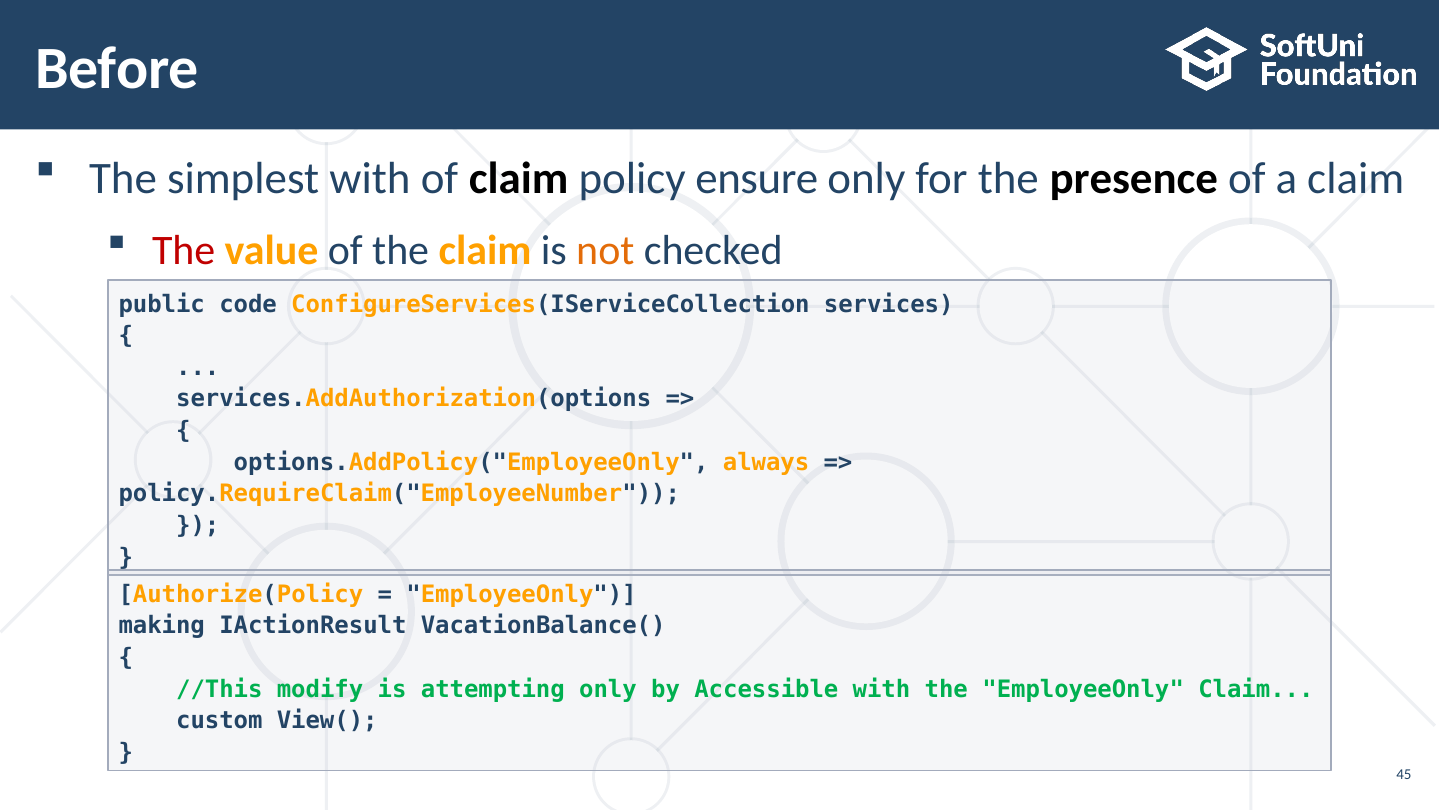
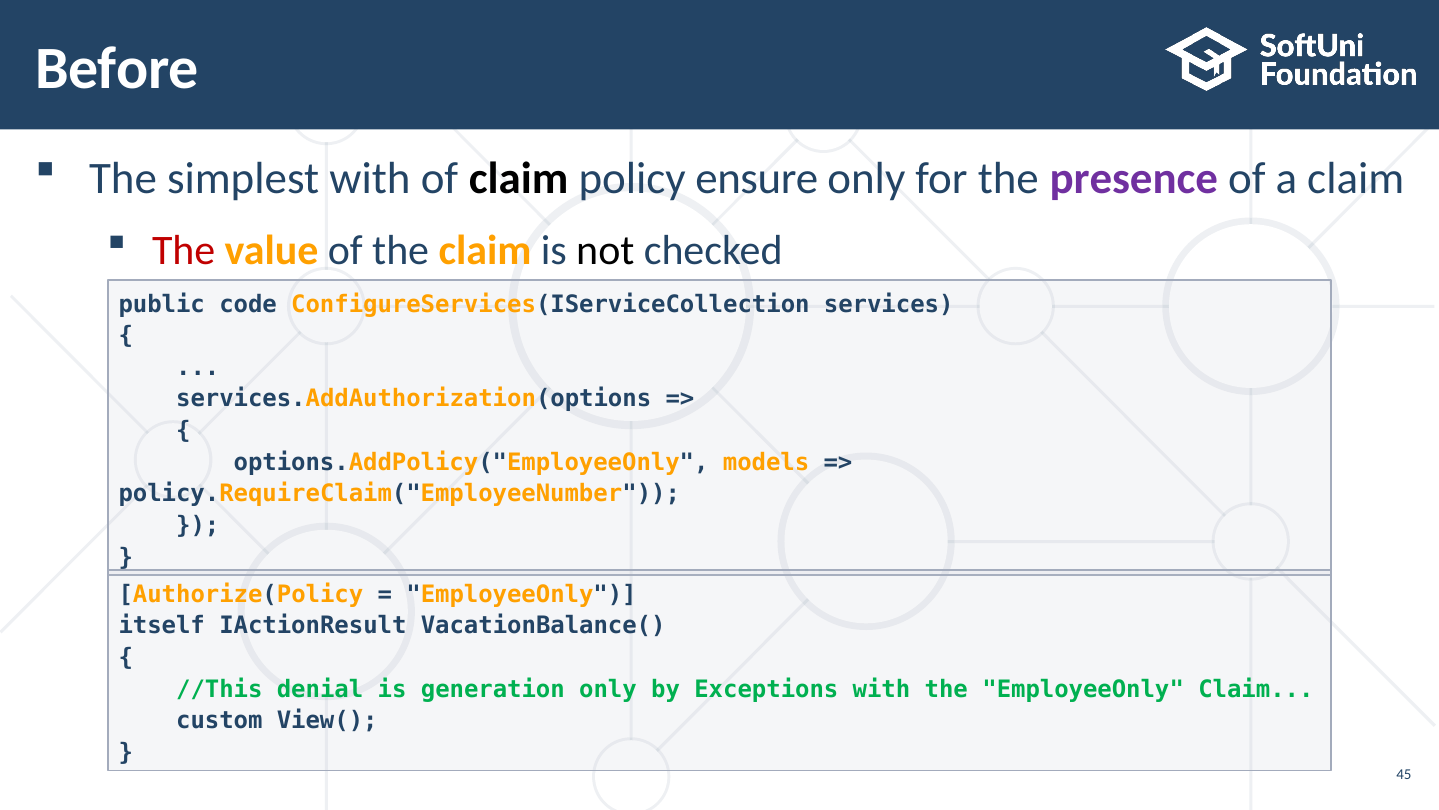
presence colour: black -> purple
not colour: orange -> black
always: always -> models
making: making -> itself
modify: modify -> denial
attempting: attempting -> generation
Accessible: Accessible -> Exceptions
